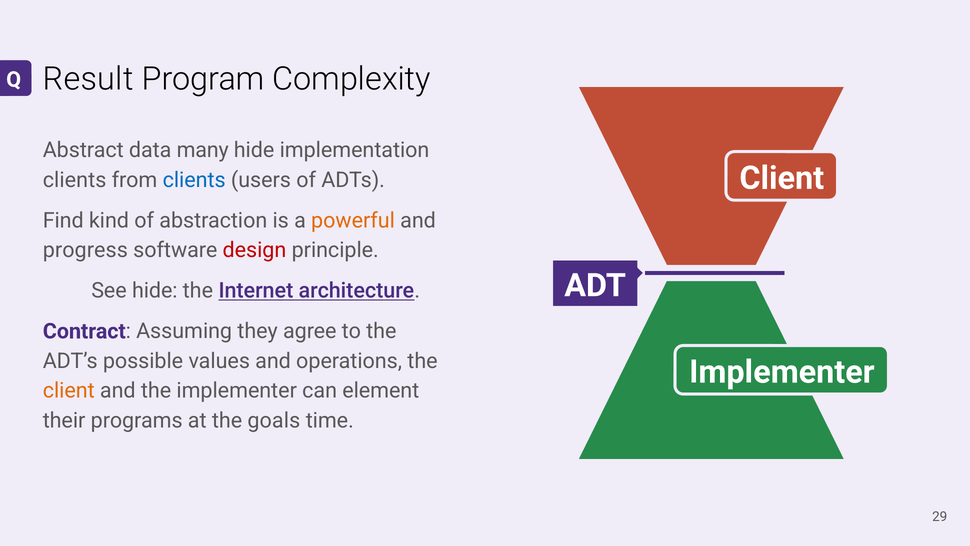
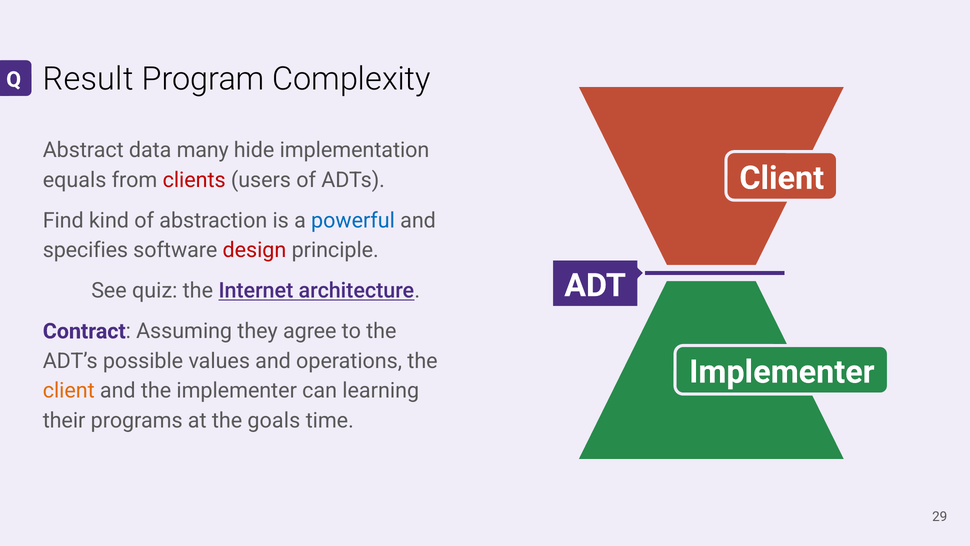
clients at (75, 180): clients -> equals
clients at (194, 180) colour: blue -> red
powerful colour: orange -> blue
progress: progress -> specifies
See hide: hide -> quiz
element: element -> learning
